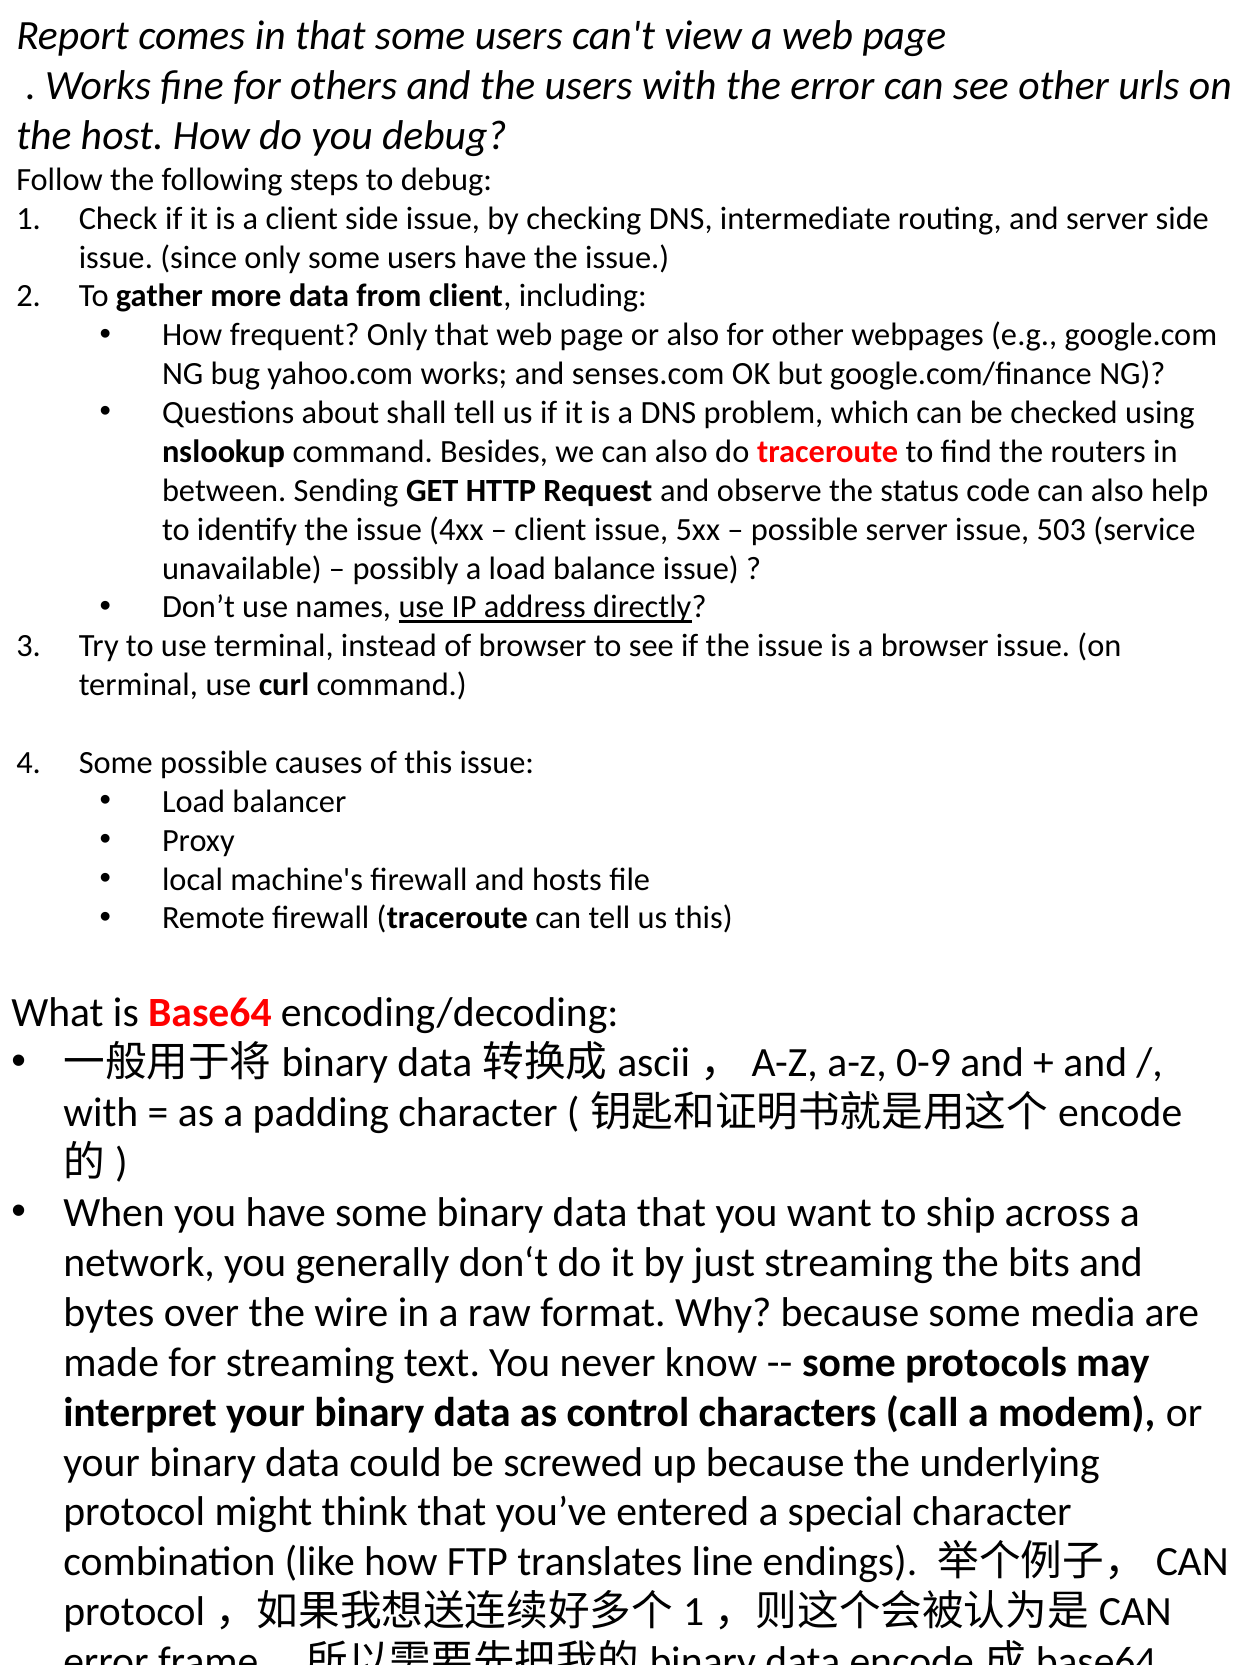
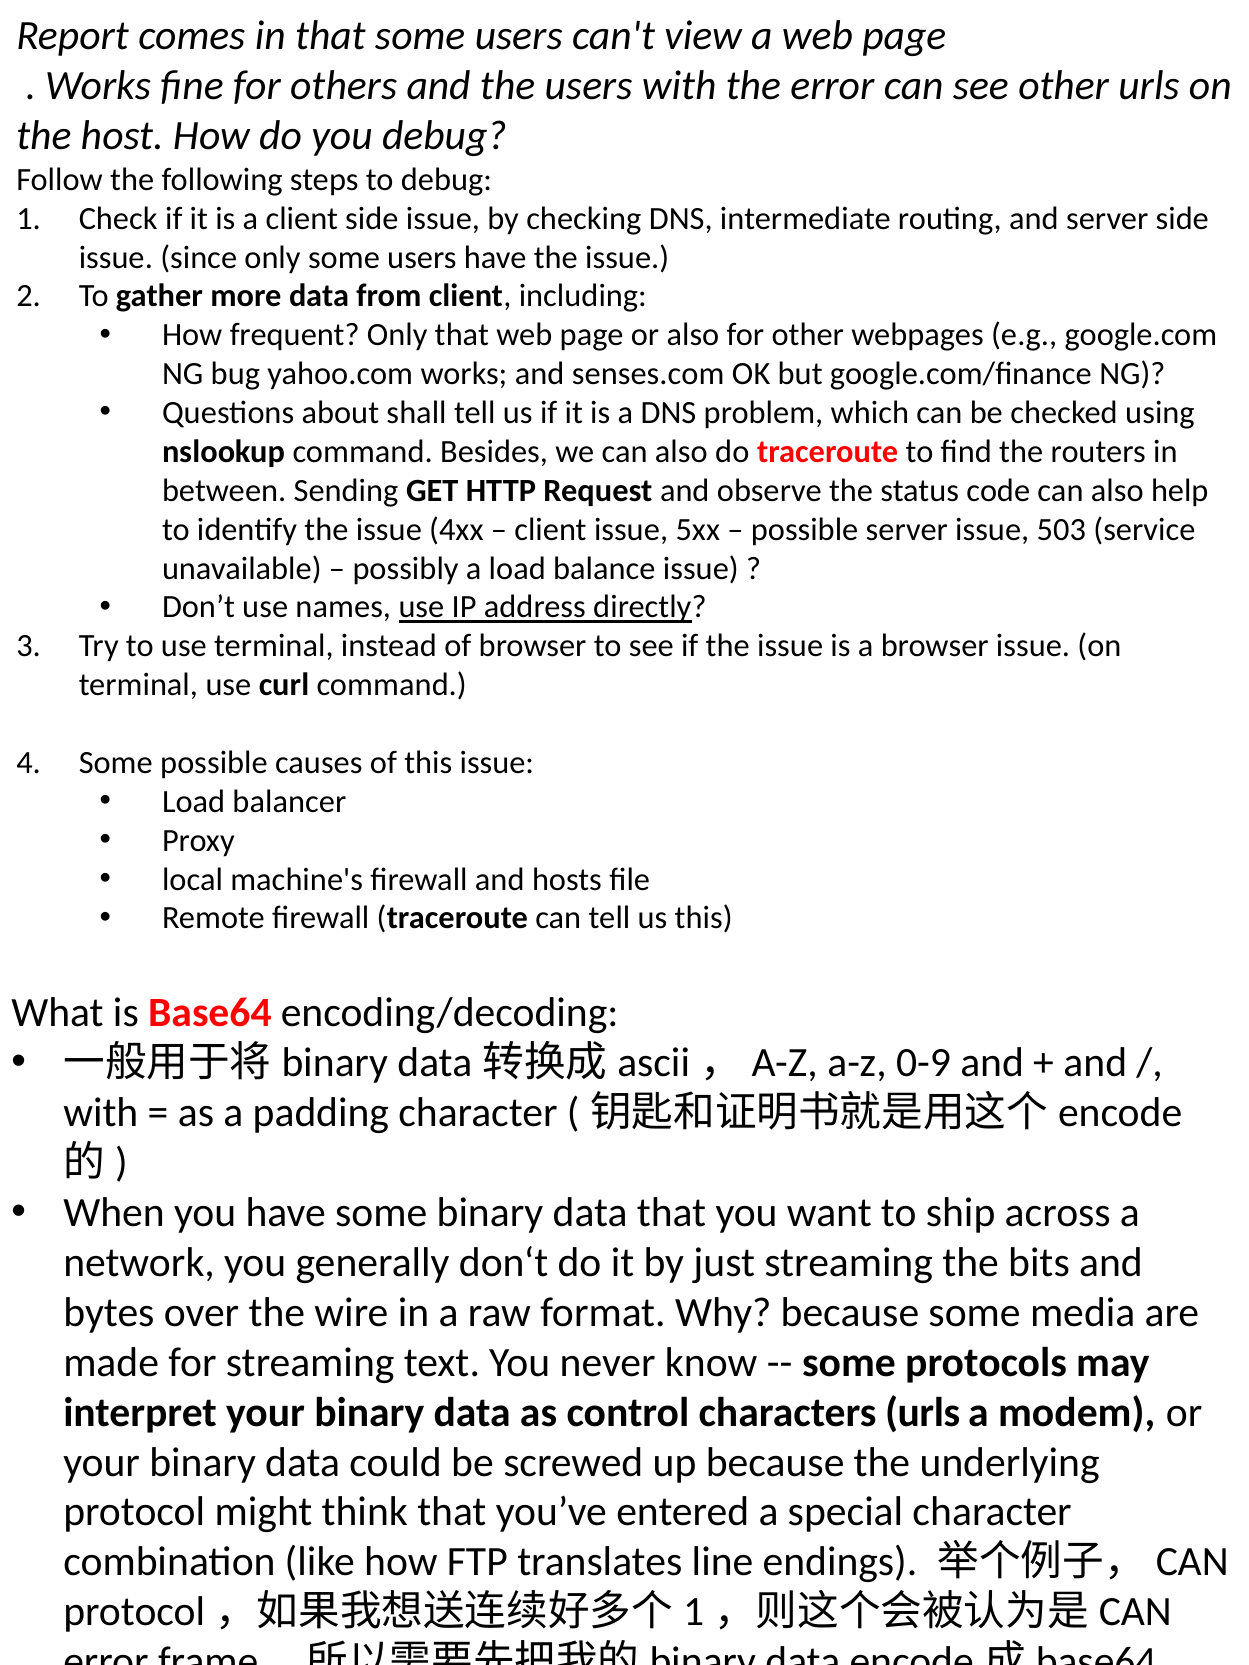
characters call: call -> urls
